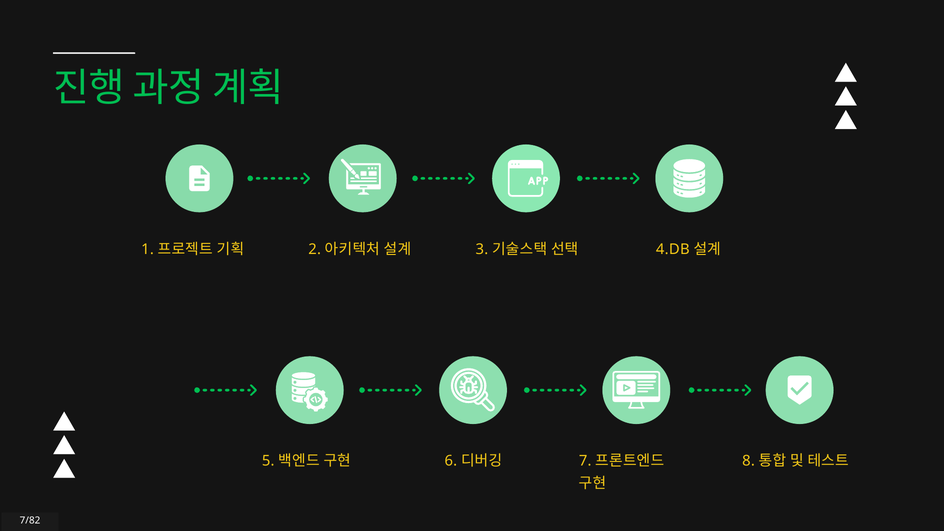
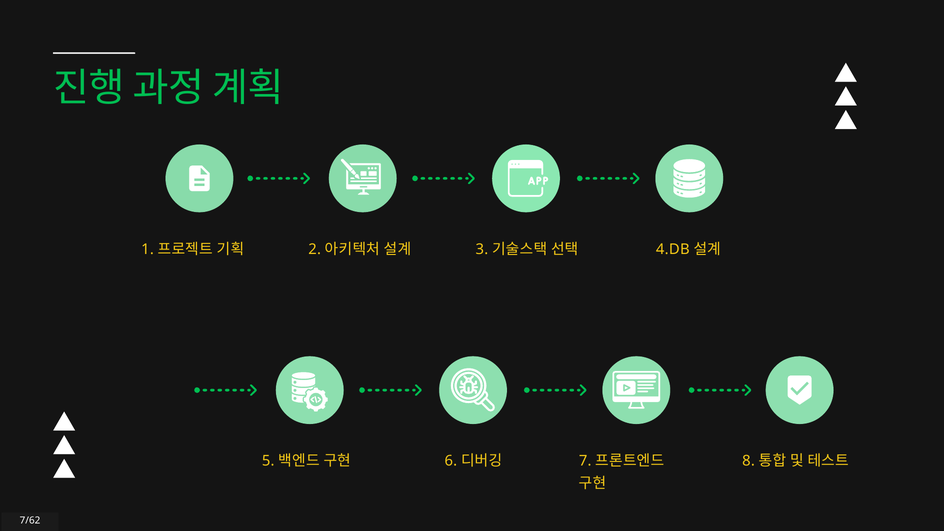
7/82: 7/82 -> 7/62
